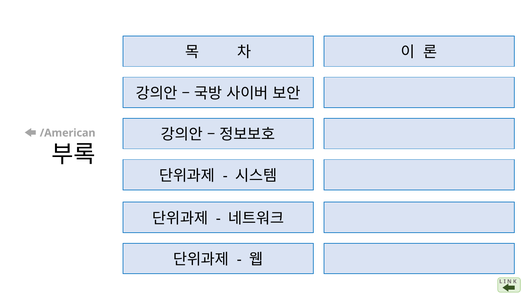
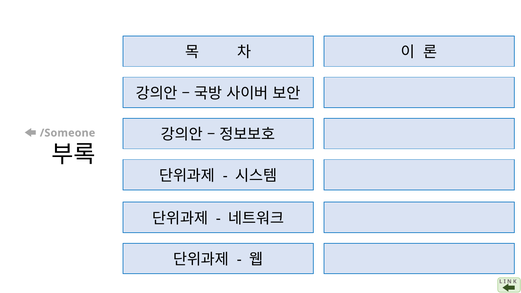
/American: /American -> /Someone
